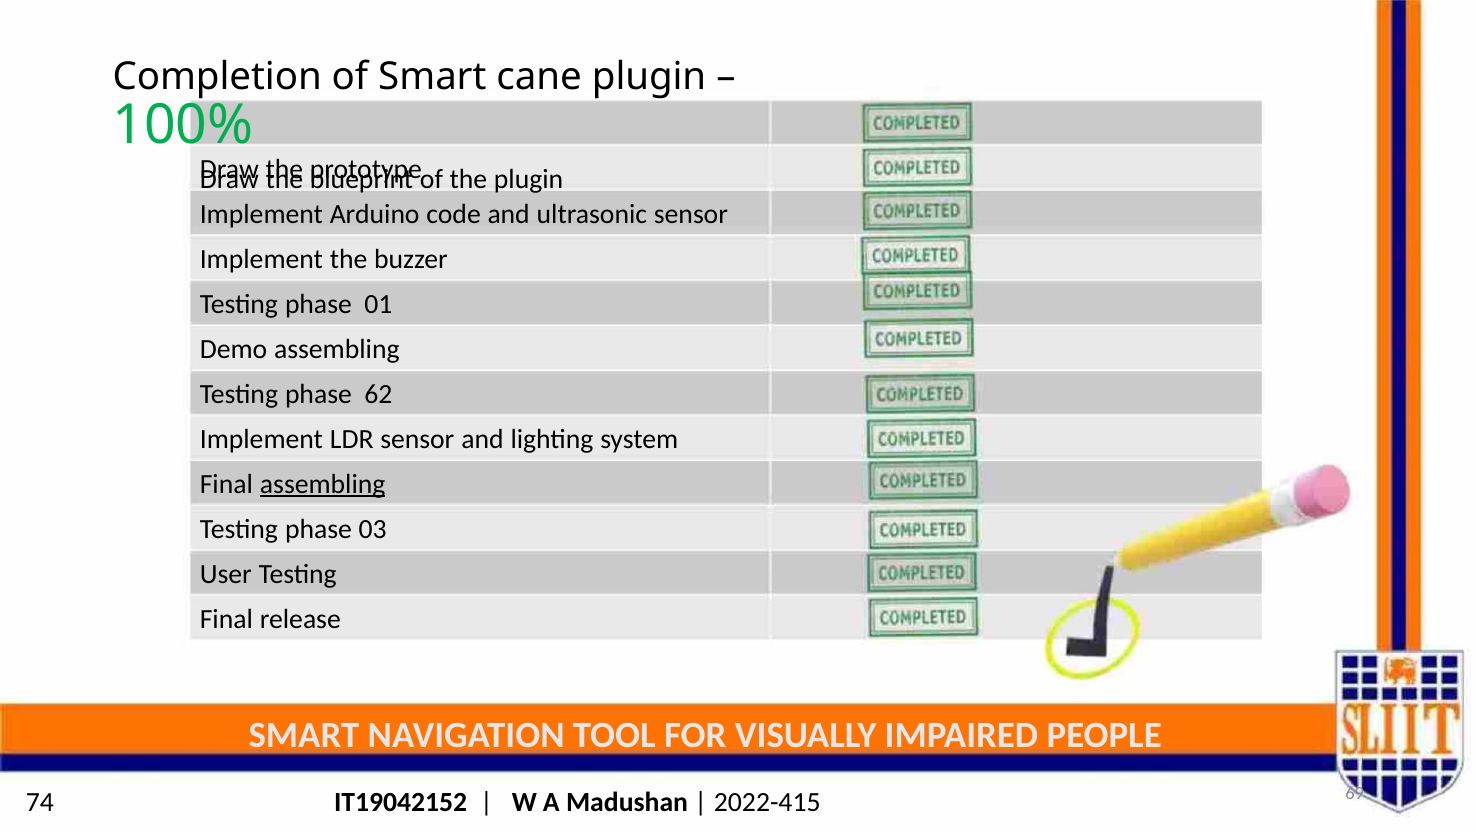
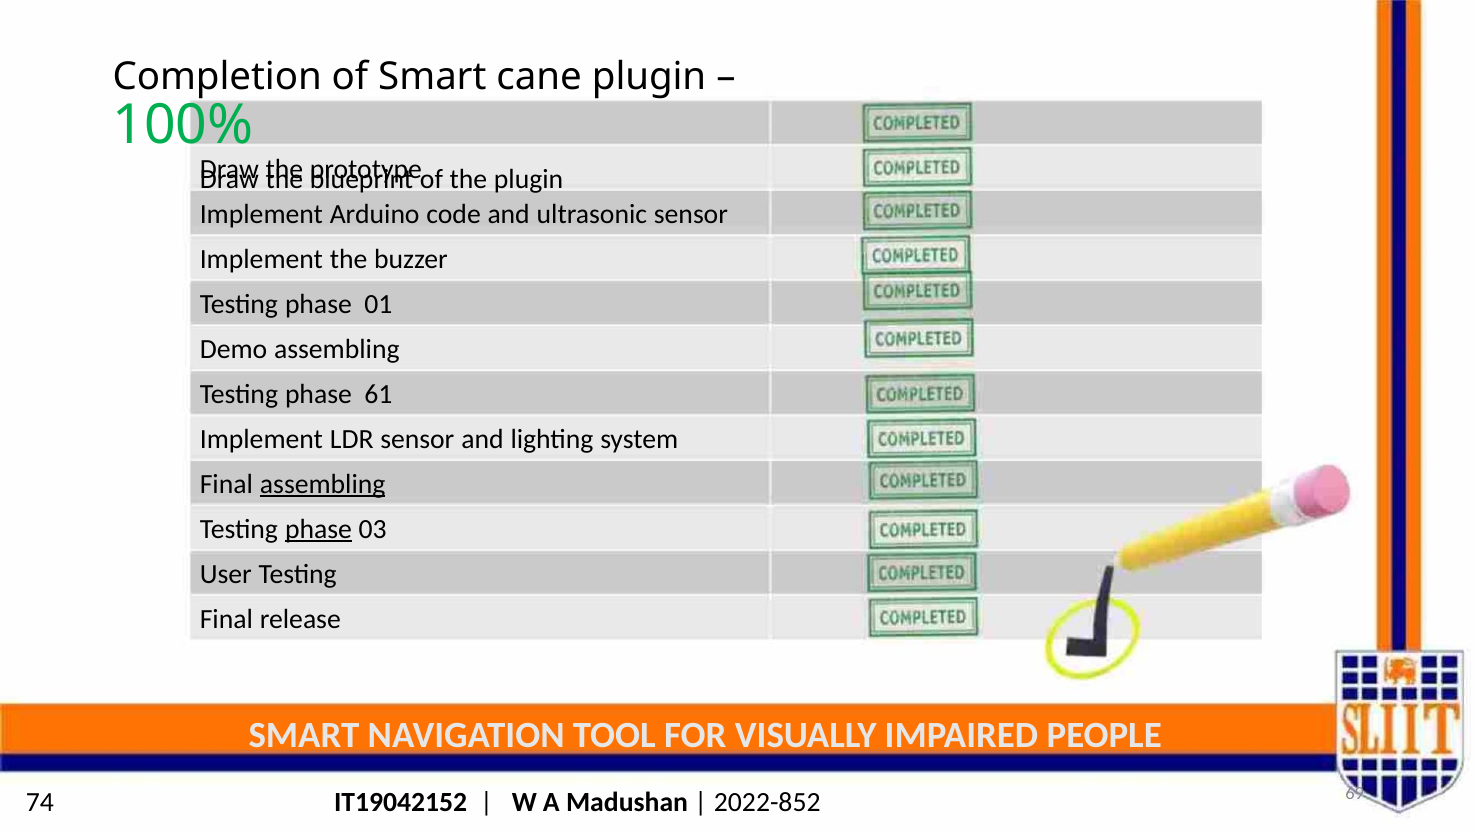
62: 62 -> 61
phase at (318, 529) underline: none -> present
2022-415: 2022-415 -> 2022-852
